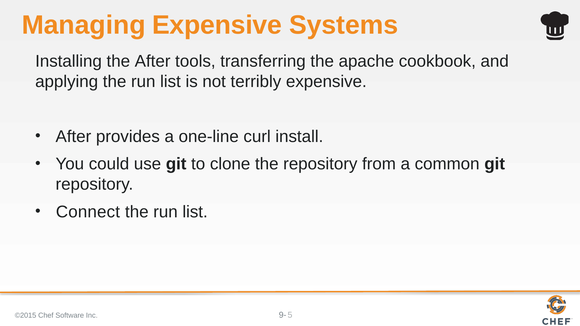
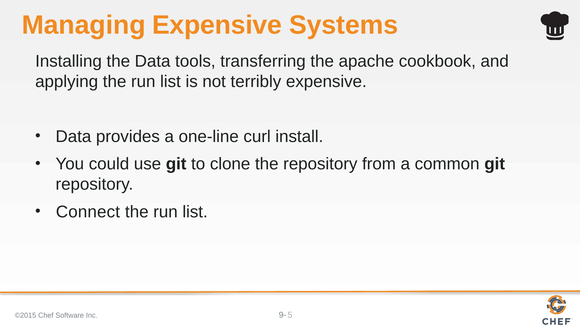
the After: After -> Data
After at (73, 137): After -> Data
